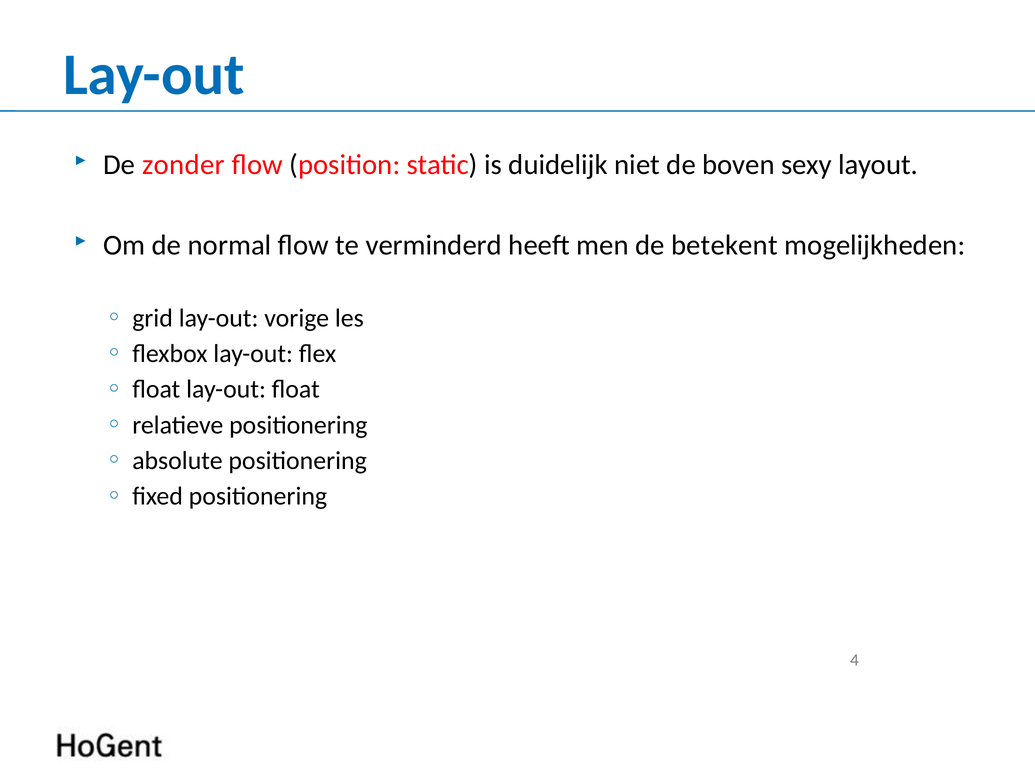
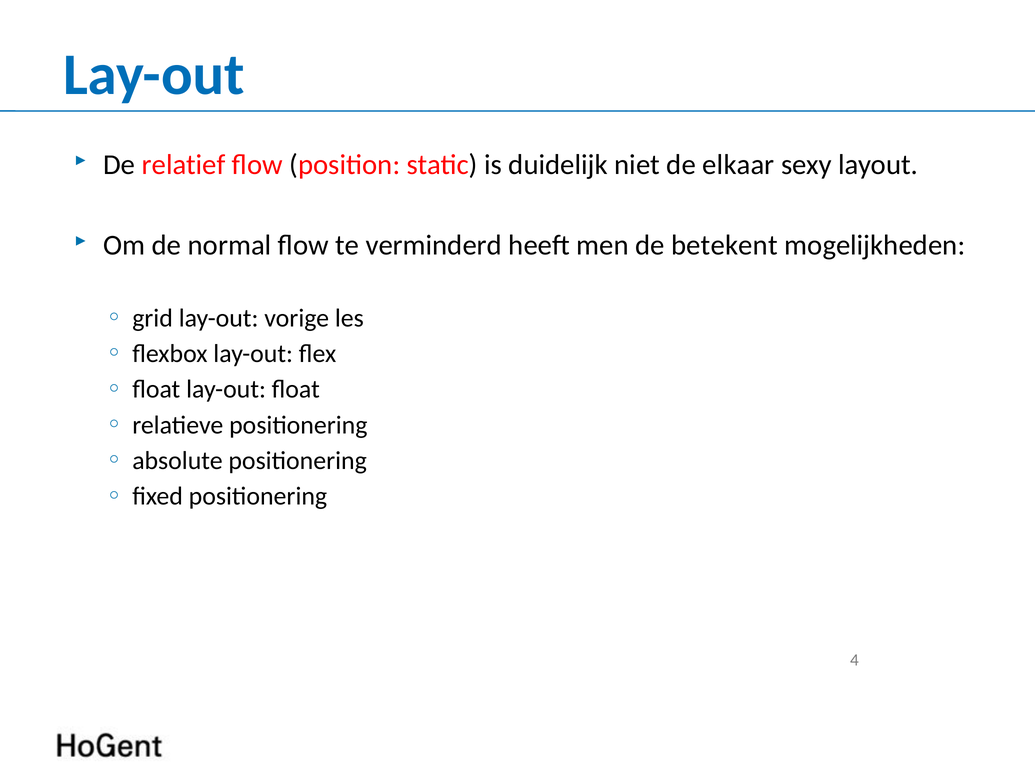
zonder: zonder -> relatief
boven: boven -> elkaar
